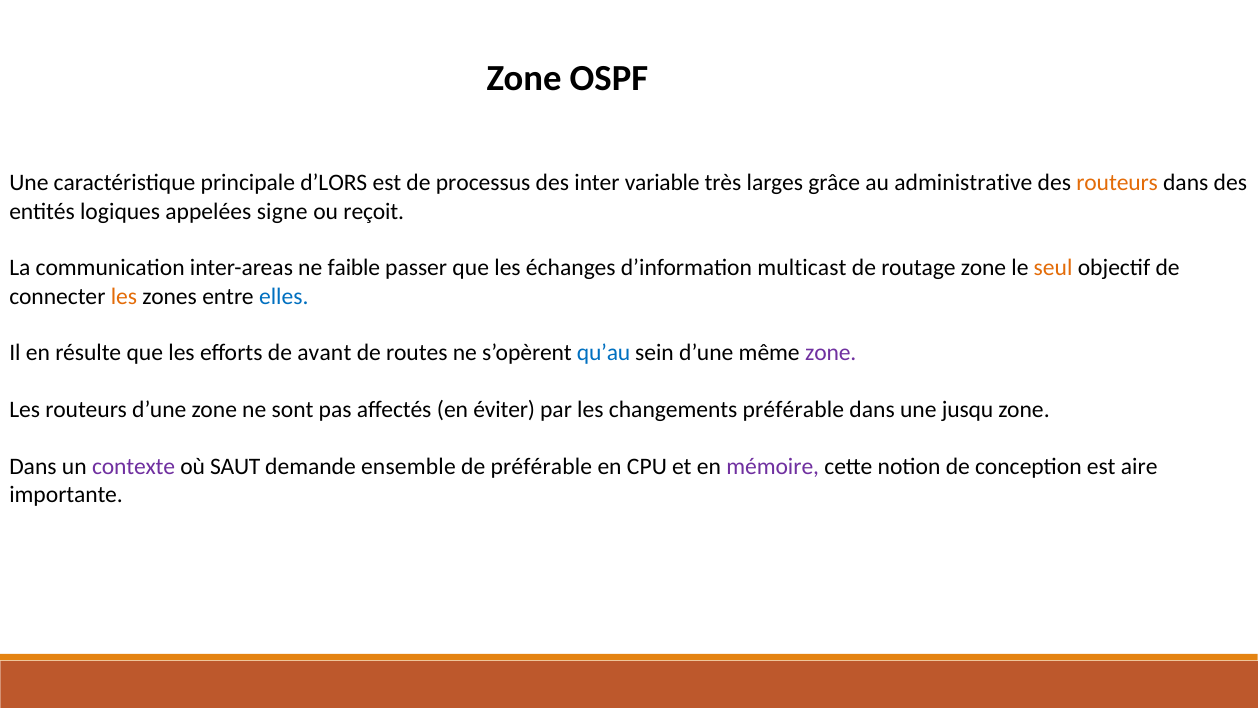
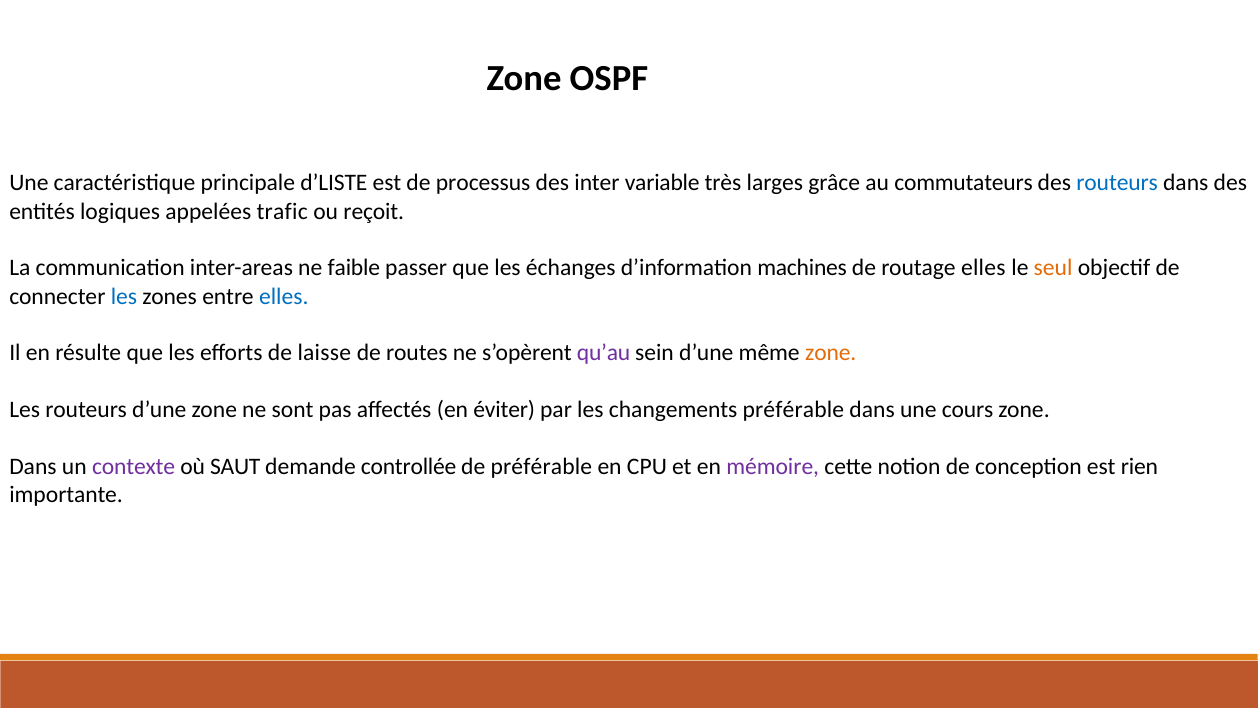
d’LORS: d’LORS -> d’LISTE
administrative: administrative -> commutateurs
routeurs at (1117, 183) colour: orange -> blue
signe: signe -> trafic
multicast: multicast -> machines
routage zone: zone -> elles
les at (124, 296) colour: orange -> blue
avant: avant -> laisse
qu’au colour: blue -> purple
zone at (831, 353) colour: purple -> orange
jusqu: jusqu -> cours
ensemble: ensemble -> controllée
aire: aire -> rien
